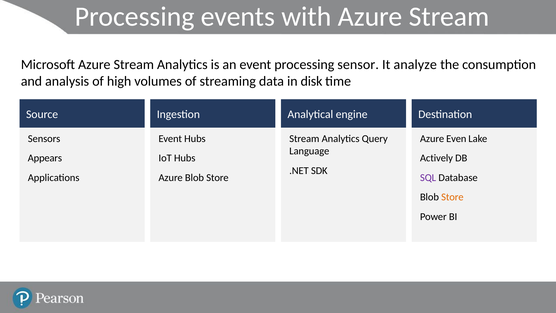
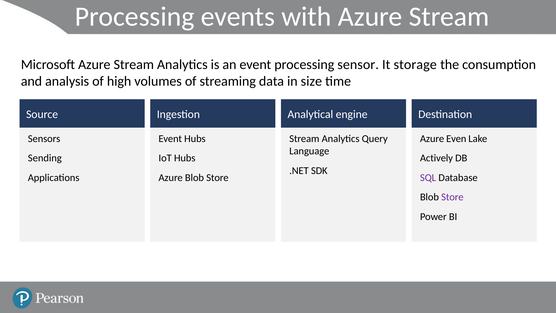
analyze: analyze -> storage
disk: disk -> size
Appears: Appears -> Sending
Store at (452, 197) colour: orange -> purple
